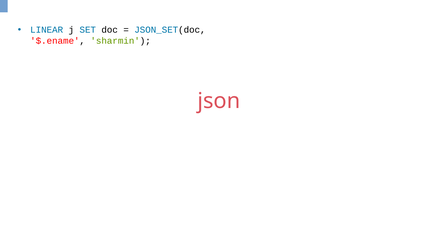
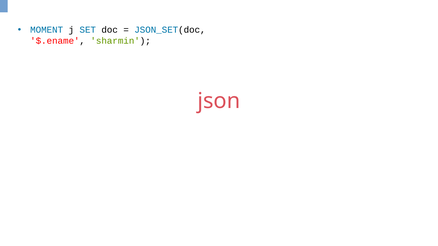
LINEAR: LINEAR -> MOMENT
